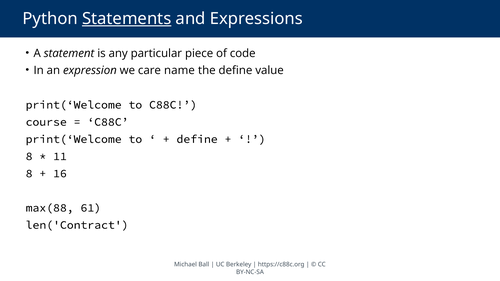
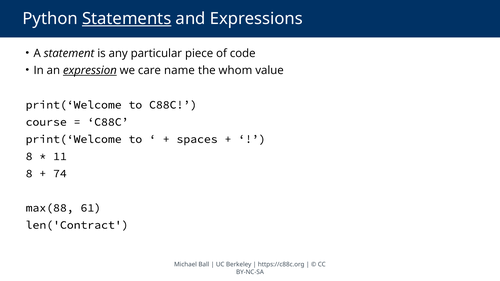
expression underline: none -> present
the define: define -> whom
define at (197, 139): define -> spaces
16: 16 -> 74
